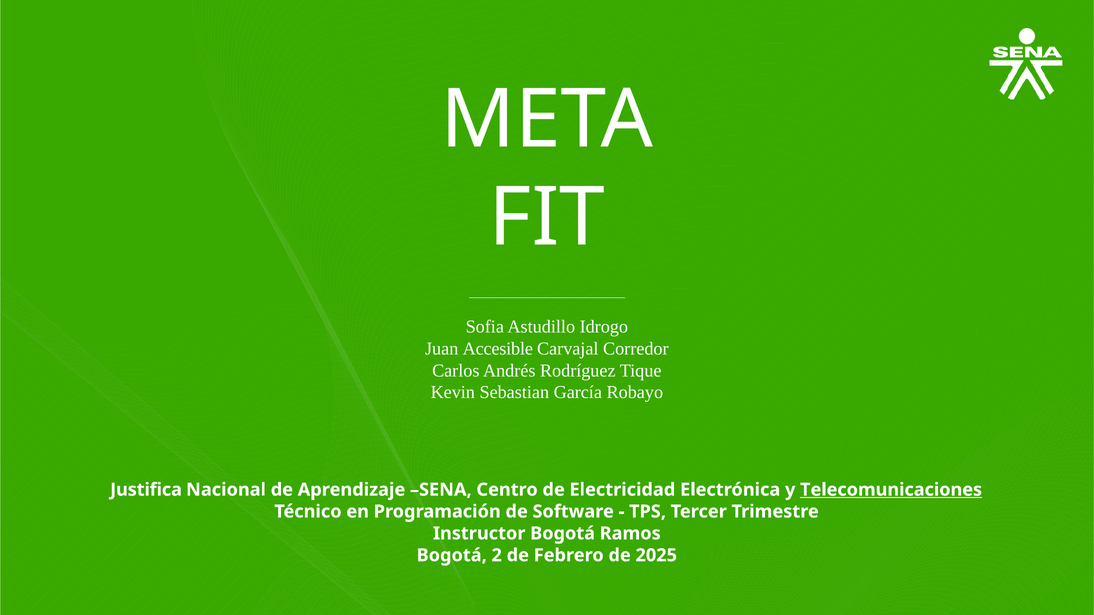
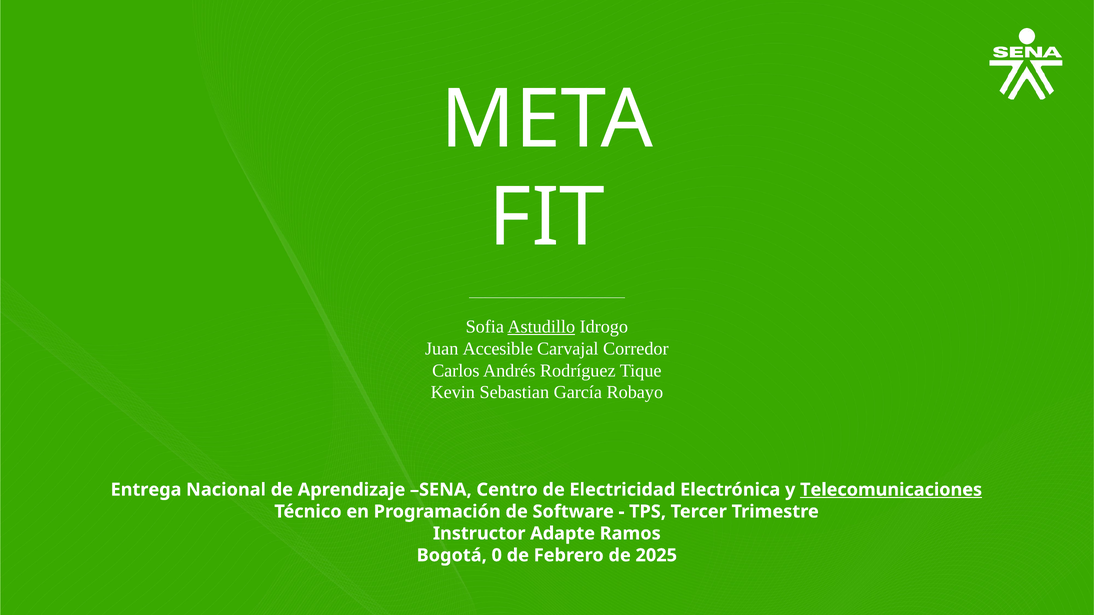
Astudillo underline: none -> present
Justifica: Justifica -> Entrega
Instructor Bogotá: Bogotá -> Adapte
2: 2 -> 0
